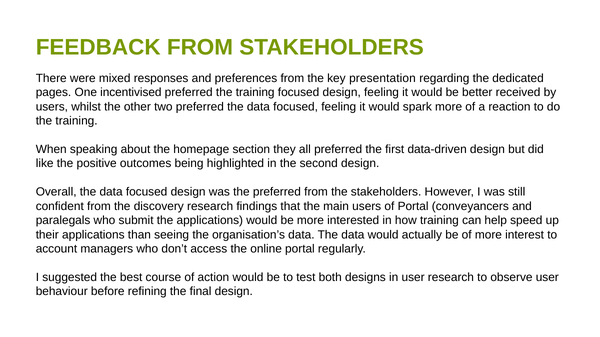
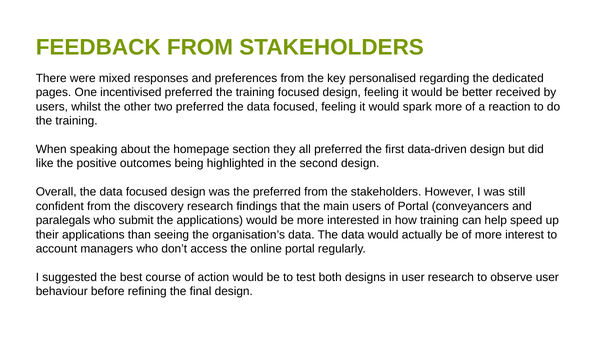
presentation: presentation -> personalised
